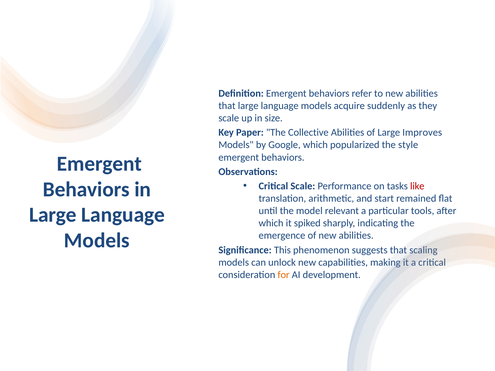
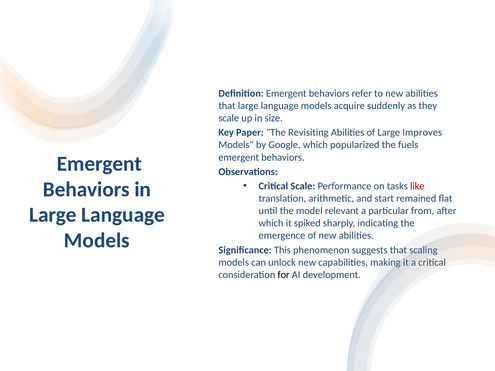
Collective: Collective -> Revisiting
style: style -> fuels
tools: tools -> from
for colour: orange -> black
